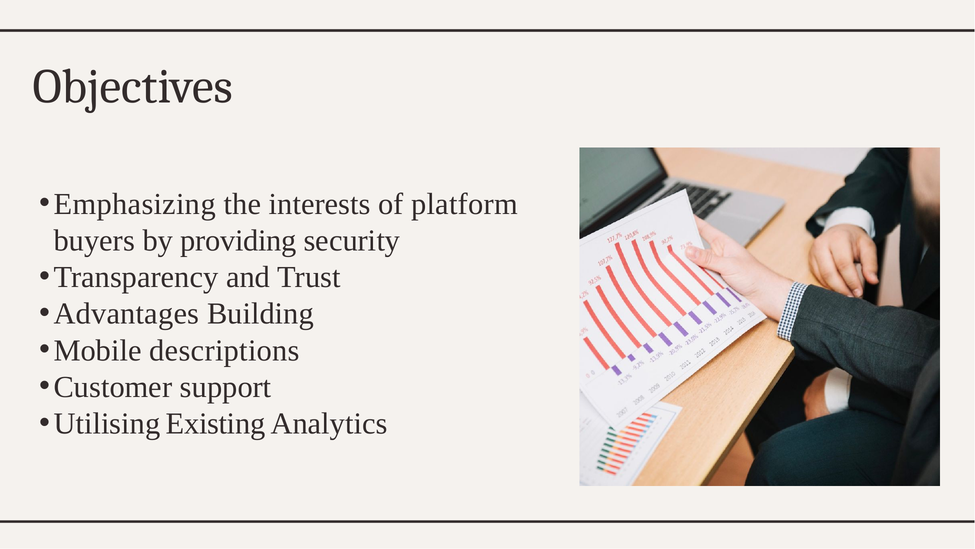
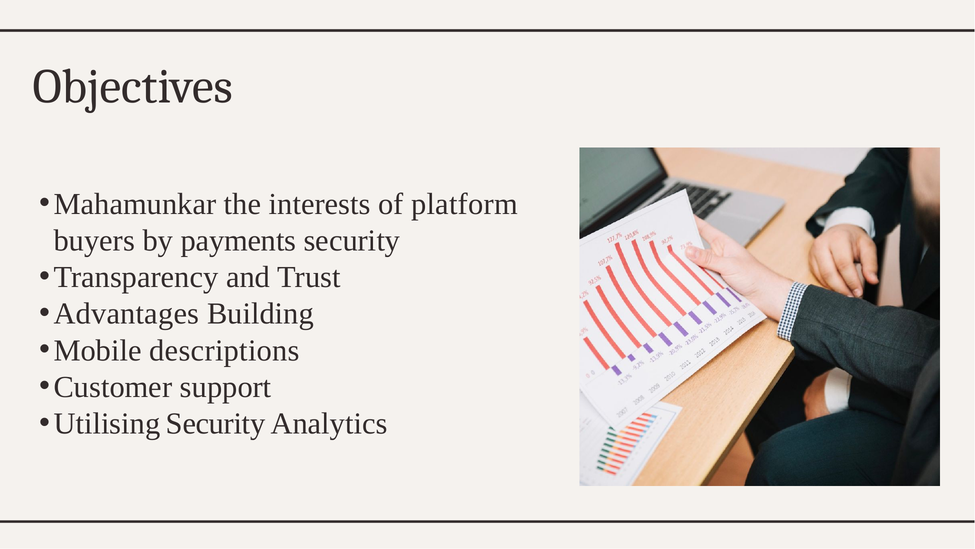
Emphasizing: Emphasizing -> Mahamunkar
providing: providing -> payments
Utilising Existing: Existing -> Security
